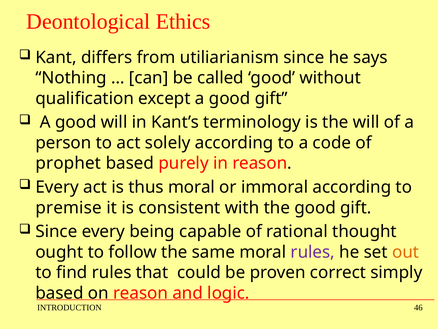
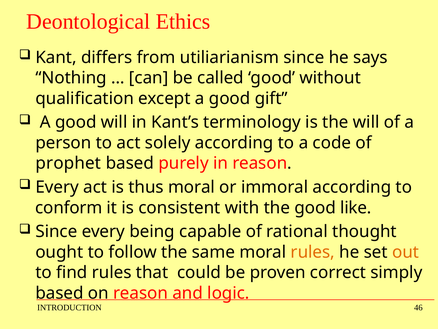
premise: premise -> conform
the good gift: gift -> like
rules at (313, 252) colour: purple -> orange
